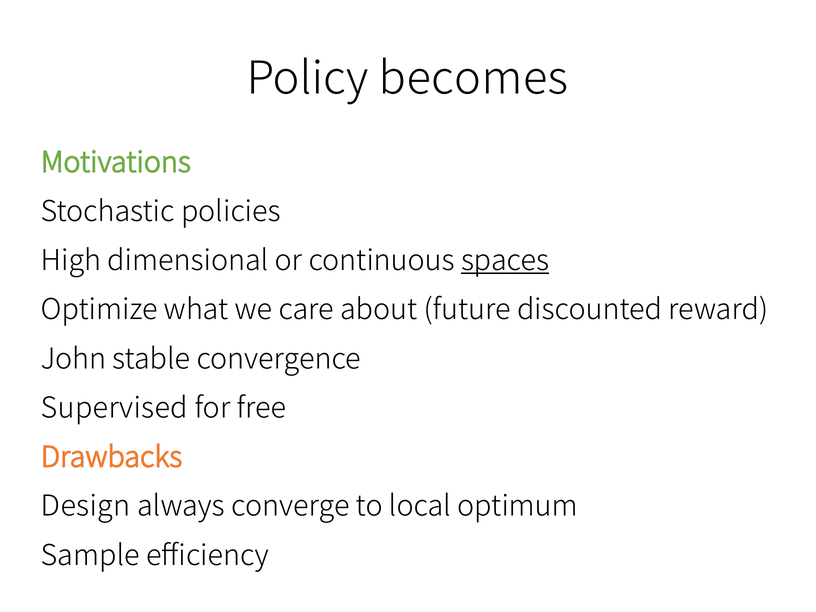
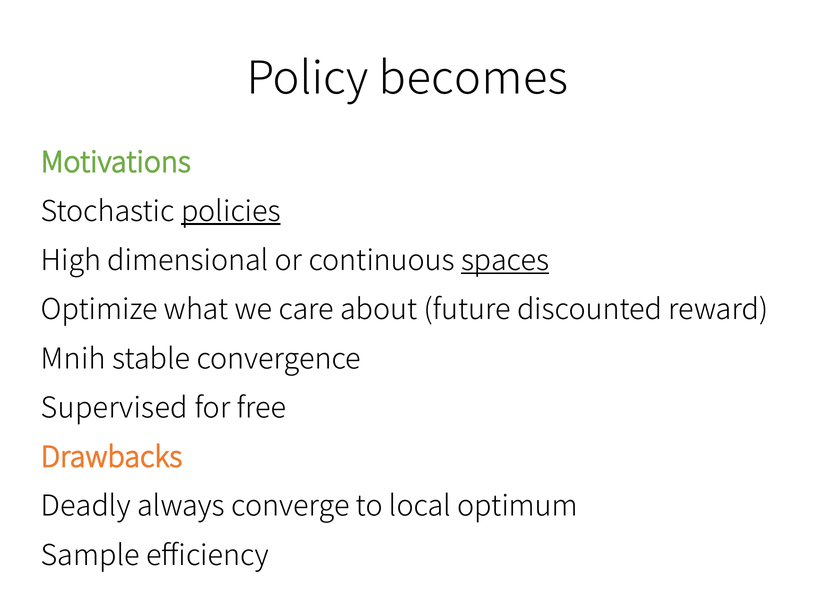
policies underline: none -> present
John: John -> Mnih
Design: Design -> Deadly
